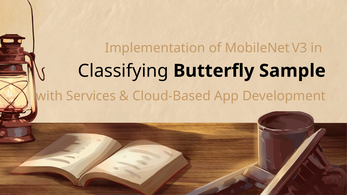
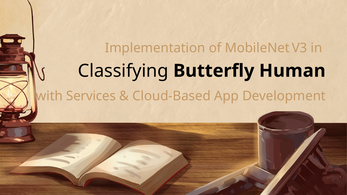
Sample: Sample -> Human
